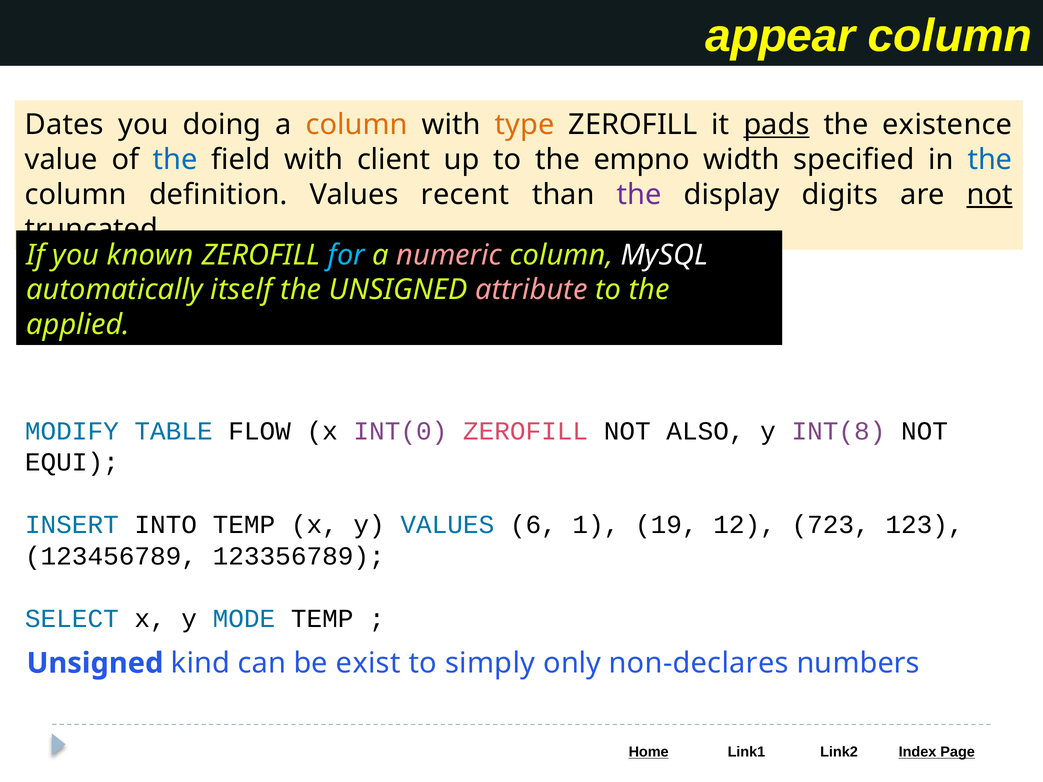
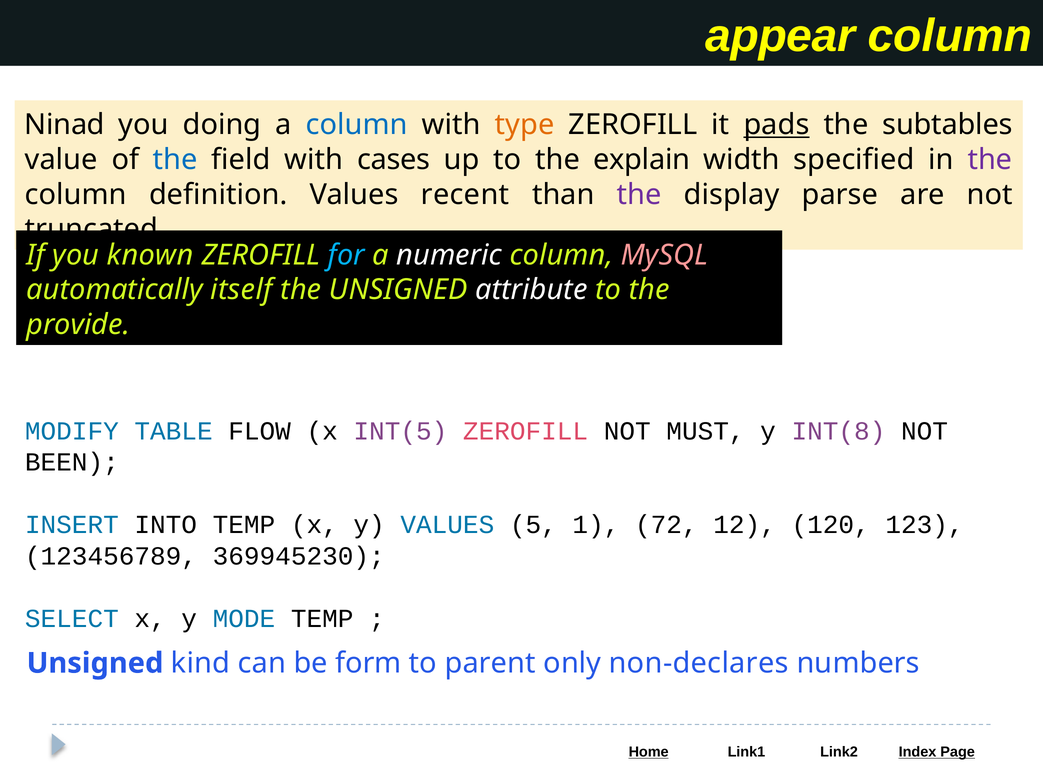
Dates: Dates -> Ninad
column at (357, 125) colour: orange -> blue
existence: existence -> subtables
client: client -> cases
empno: empno -> explain
the at (990, 160) colour: blue -> purple
digits: digits -> parse
not at (990, 195) underline: present -> none
numeric colour: pink -> white
MySQL colour: white -> pink
attribute colour: pink -> white
applied: applied -> provide
INT(0: INT(0 -> INT(5
ALSO: ALSO -> MUST
EQUI: EQUI -> BEEN
6: 6 -> 5
19: 19 -> 72
723: 723 -> 120
123356789: 123356789 -> 369945230
exist: exist -> form
simply: simply -> parent
